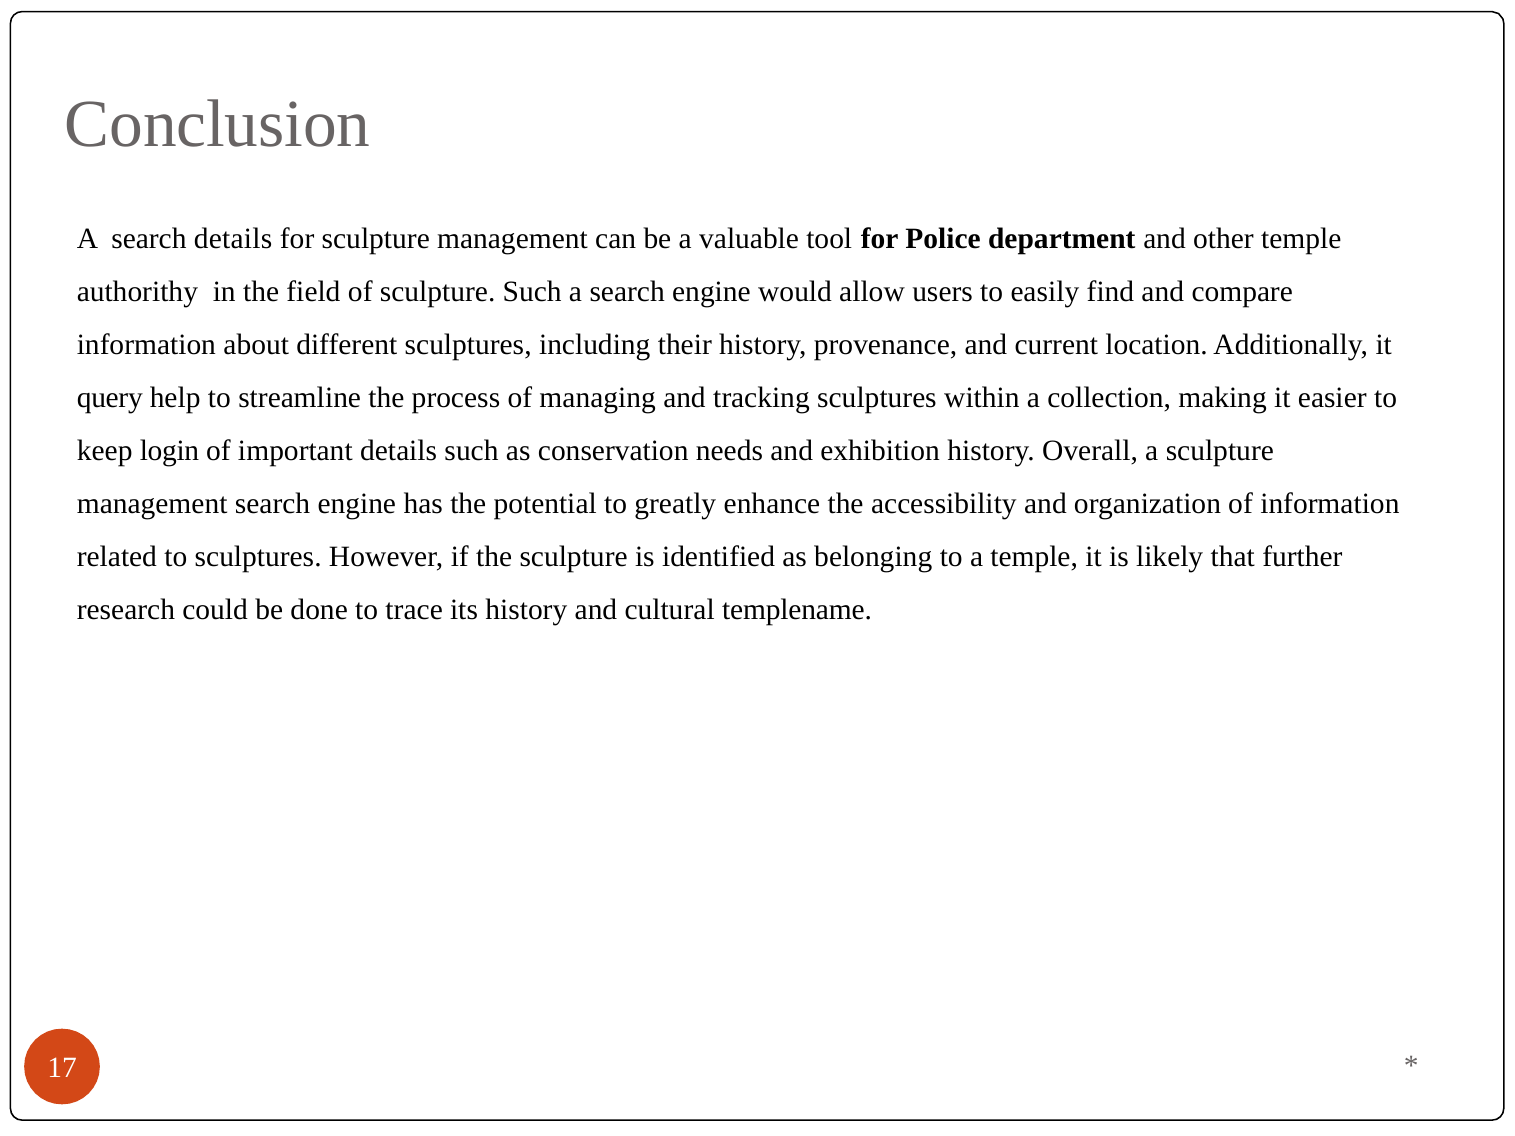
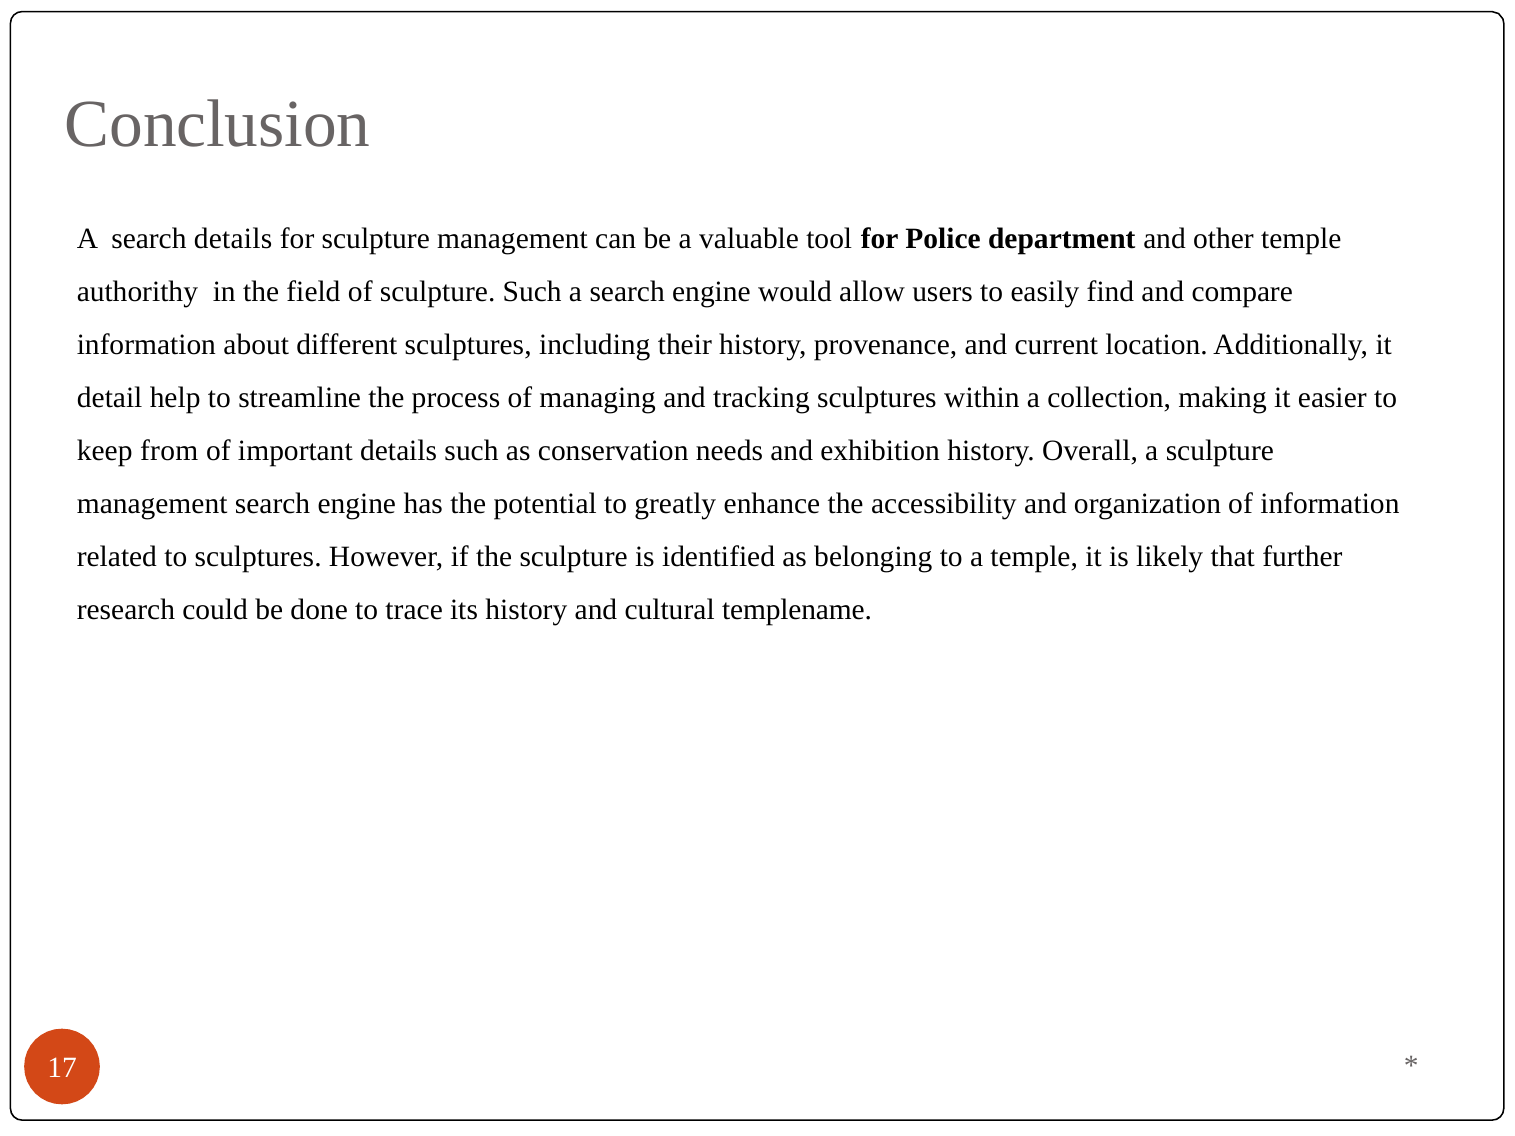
query: query -> detail
login: login -> from
